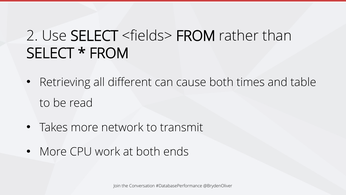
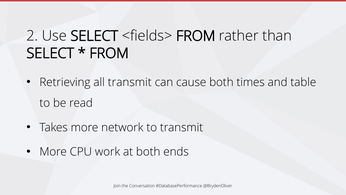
all different: different -> transmit
